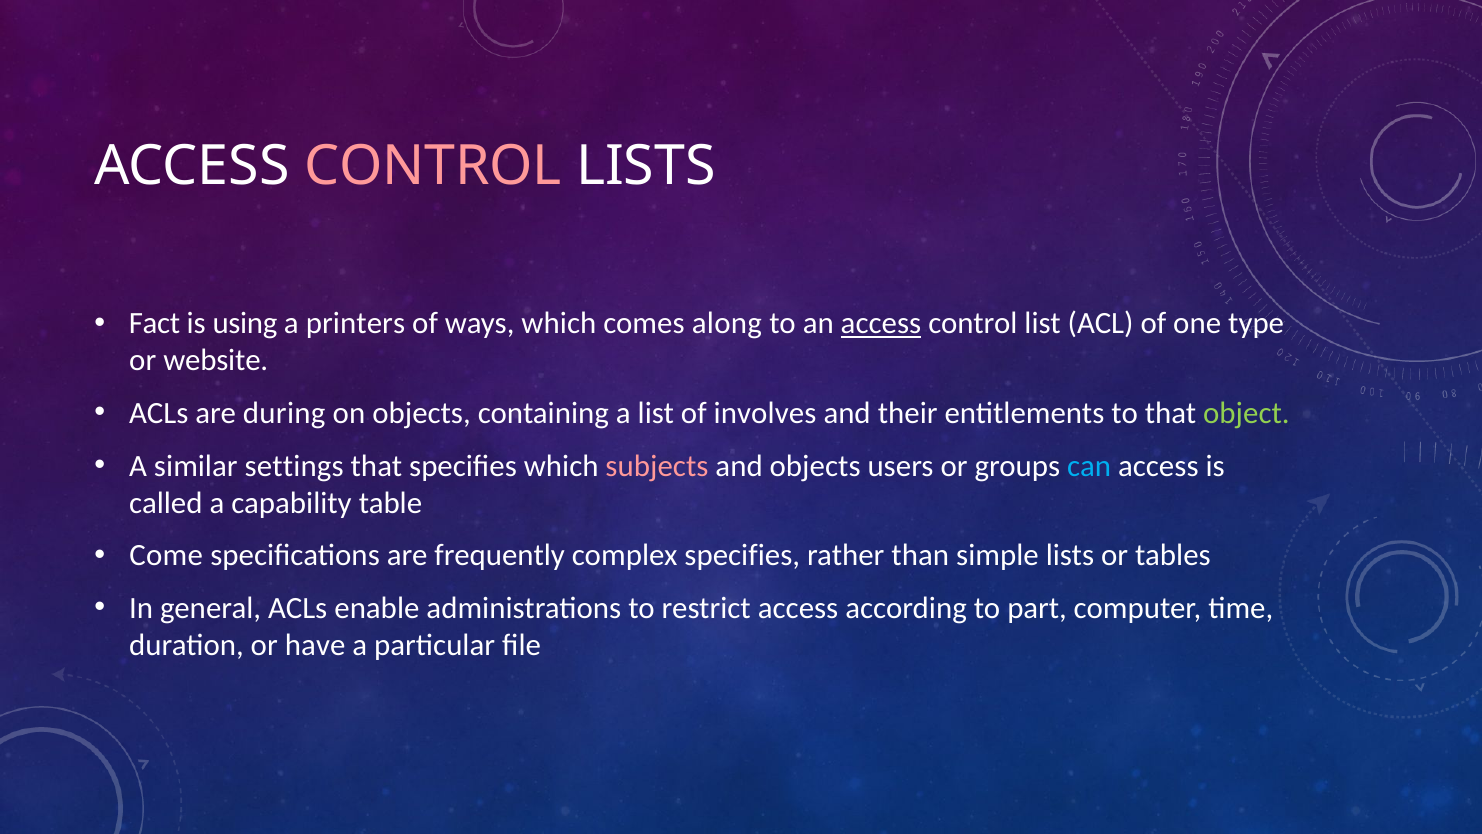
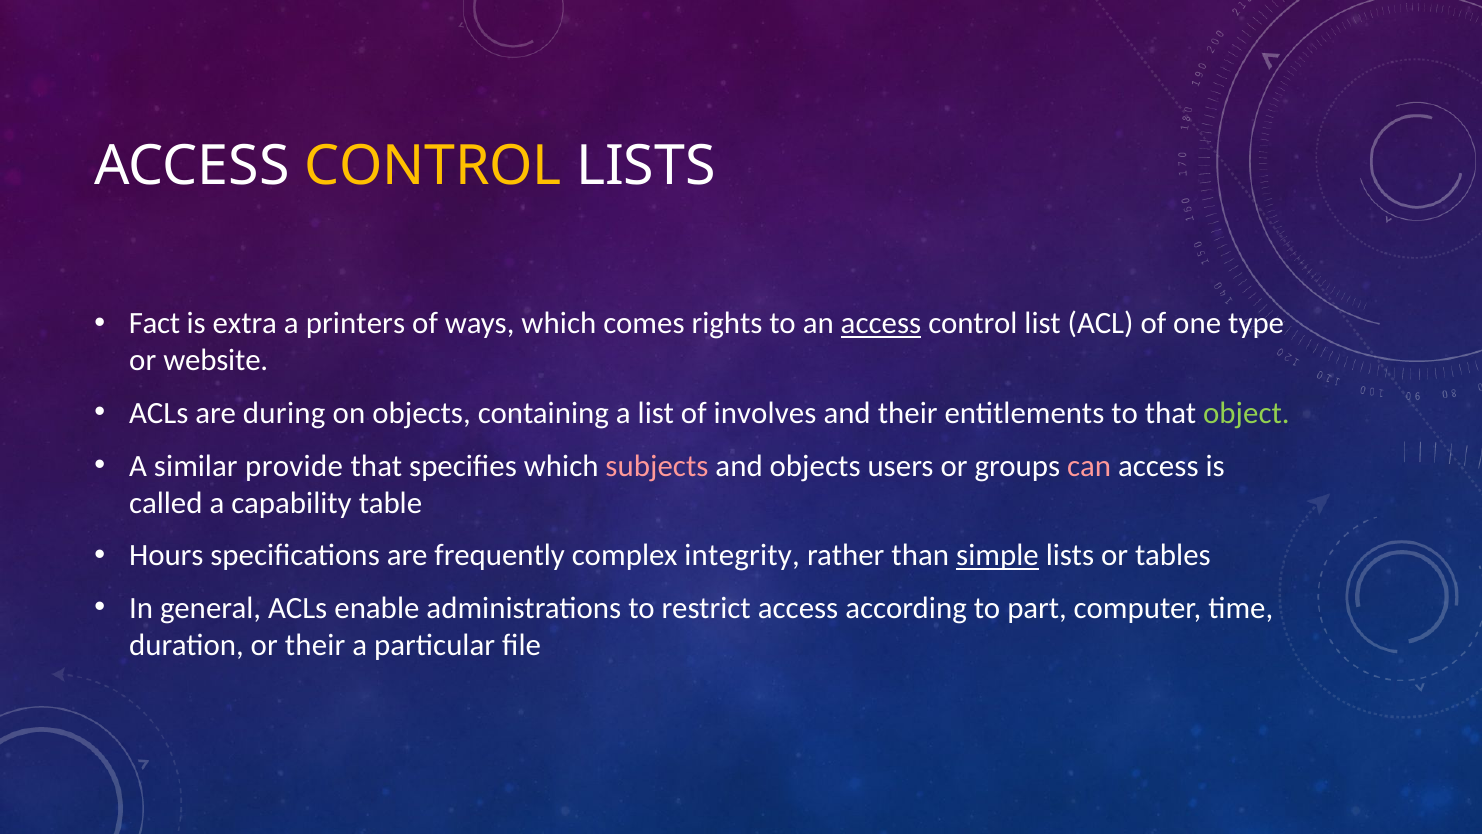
CONTROL at (433, 166) colour: pink -> yellow
using: using -> extra
along: along -> rights
settings: settings -> provide
can colour: light blue -> pink
Come: Come -> Hours
complex specifies: specifies -> integrity
simple underline: none -> present
or have: have -> their
